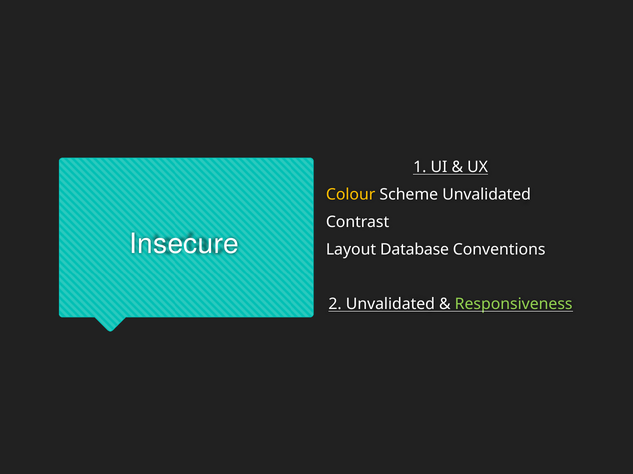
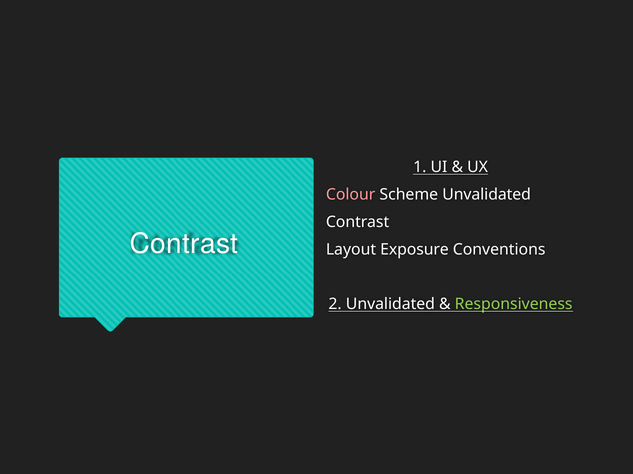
Colour colour: yellow -> pink
Insecure at (184, 244): Insecure -> Contrast
Database: Database -> Exposure
